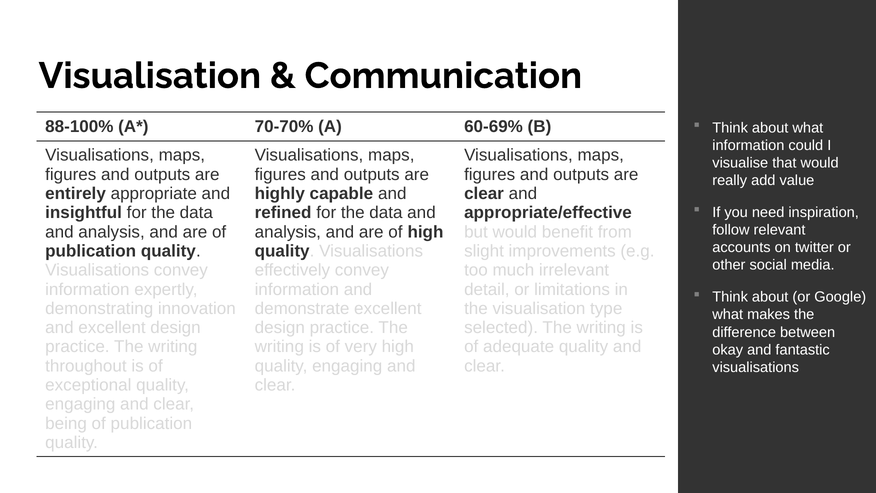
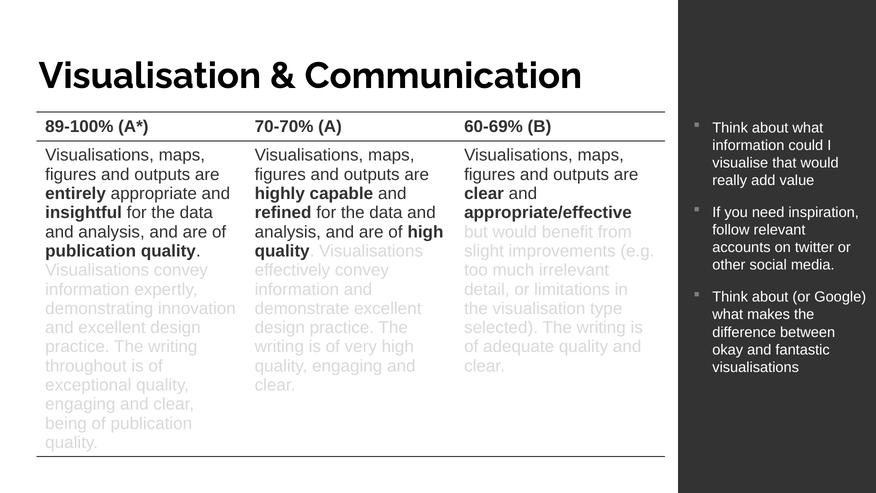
88-100%: 88-100% -> 89-100%
